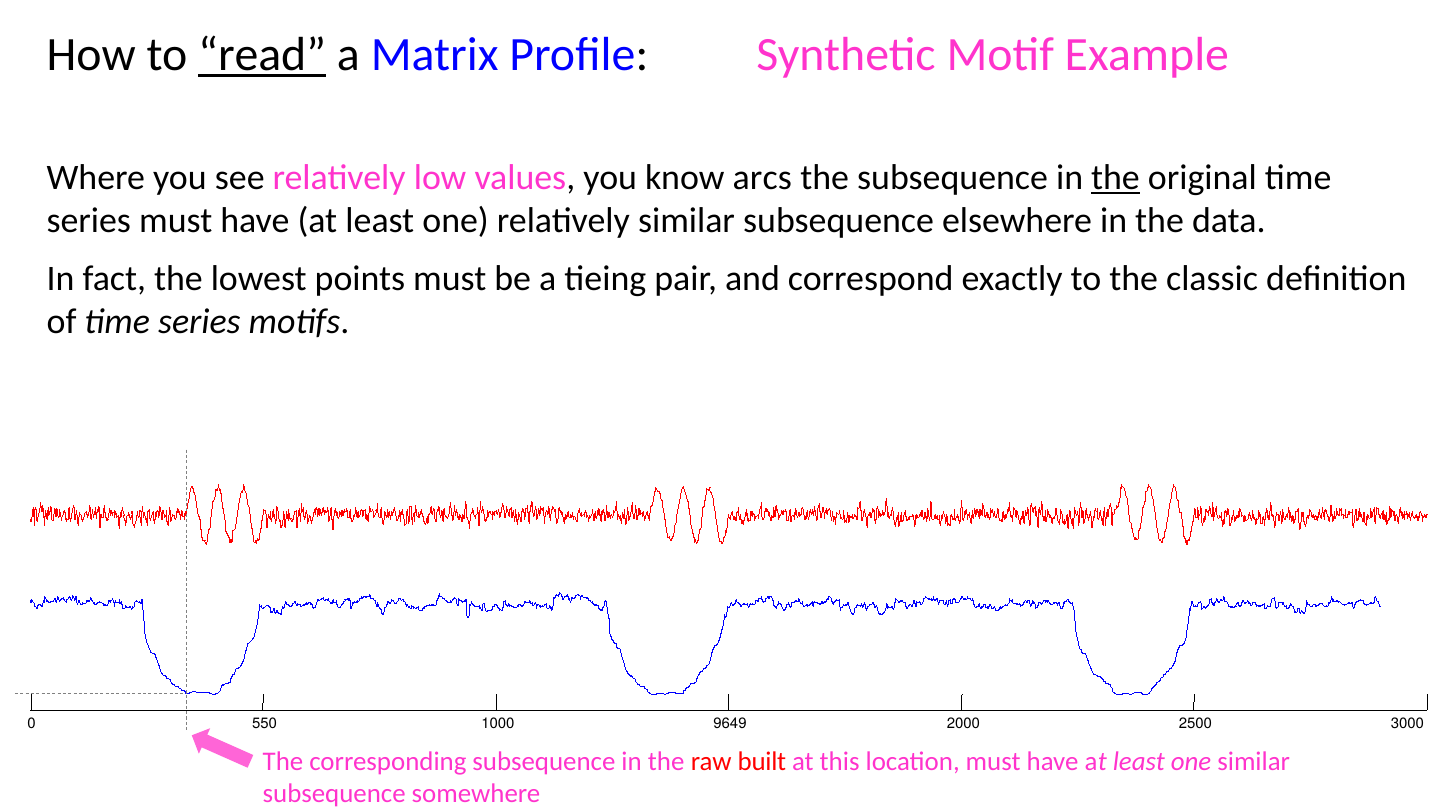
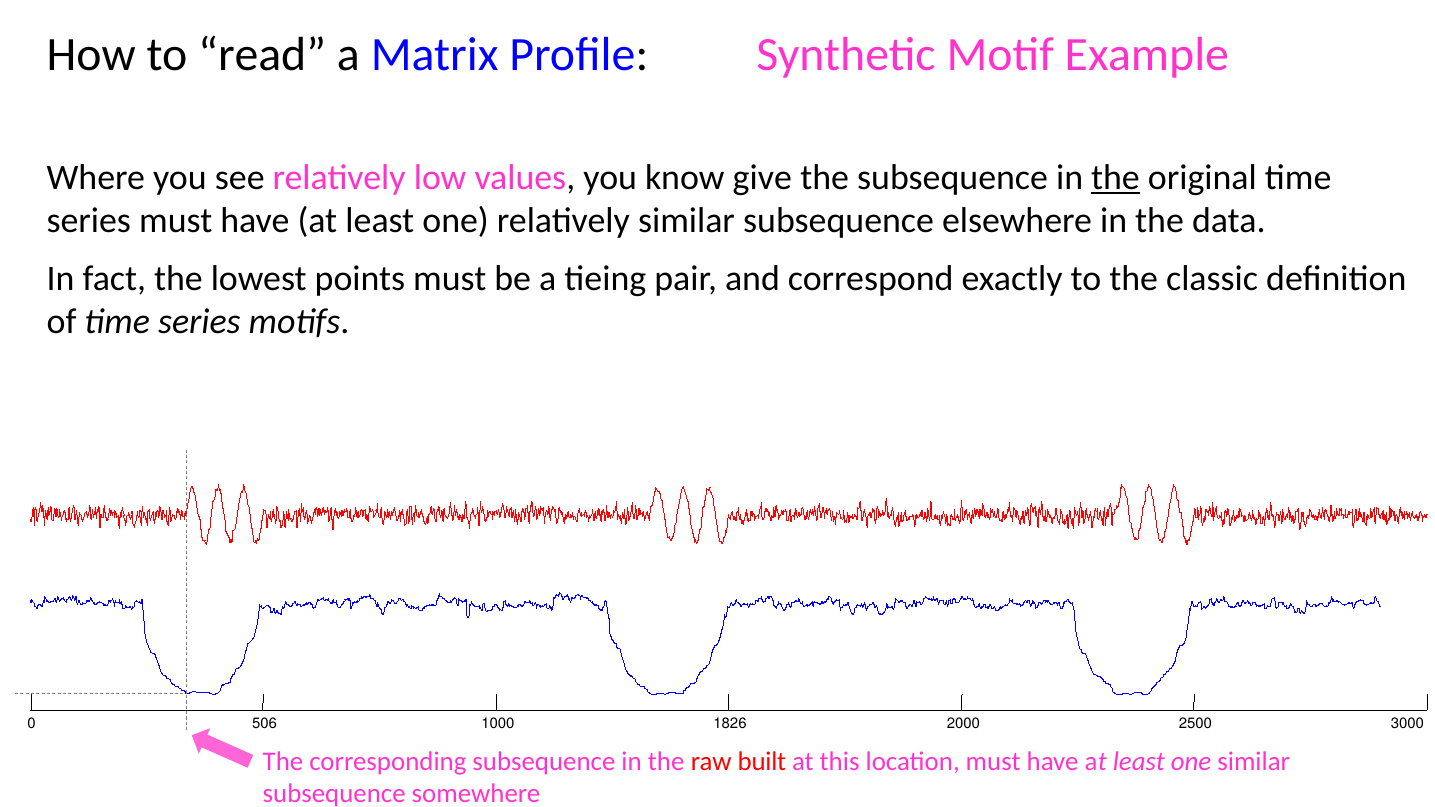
read underline: present -> none
arcs: arcs -> give
550: 550 -> 506
9649: 9649 -> 1826
